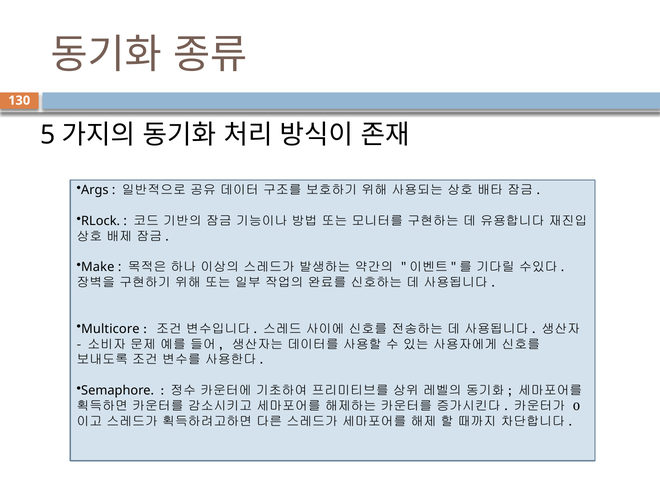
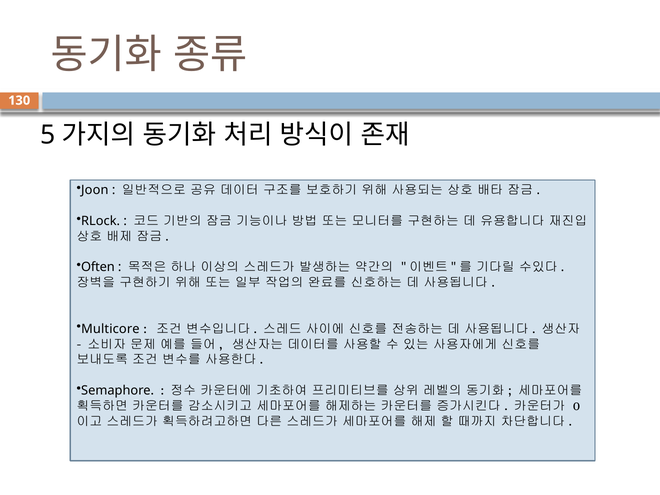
Args: Args -> Joon
Make: Make -> Often
